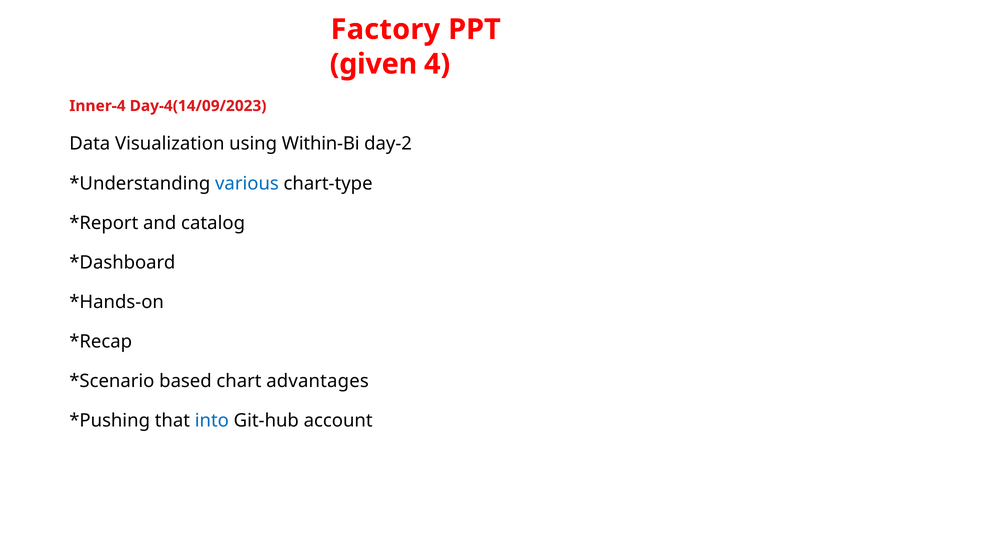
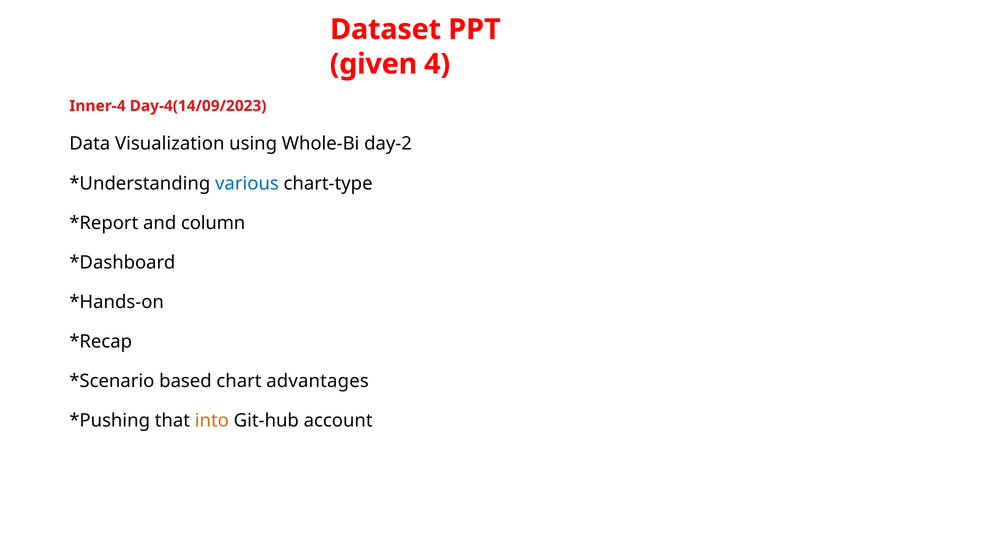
Factory: Factory -> Dataset
Within-Bi: Within-Bi -> Whole-Bi
catalog: catalog -> column
into colour: blue -> orange
